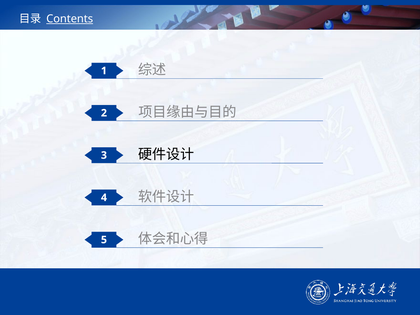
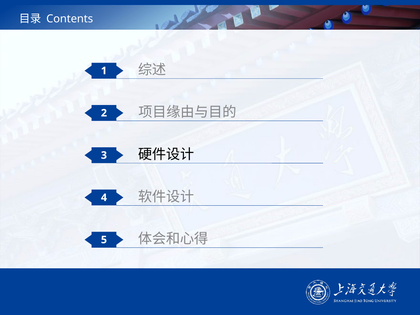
Contents underline: present -> none
